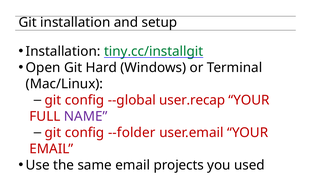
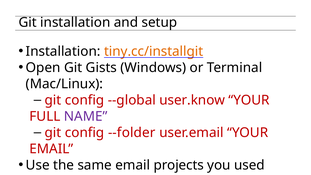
tiny.cc/installgit colour: green -> orange
Hard: Hard -> Gists
user.recap: user.recap -> user.know
